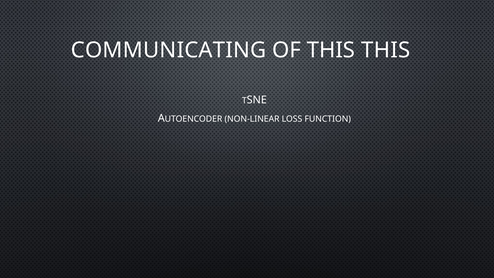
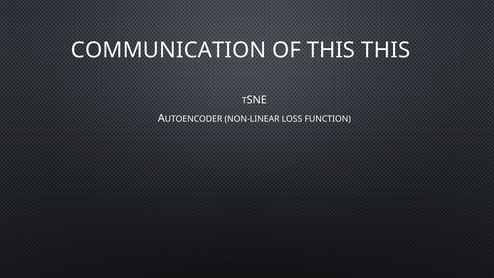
COMMUNICATING: COMMUNICATING -> COMMUNICATION
